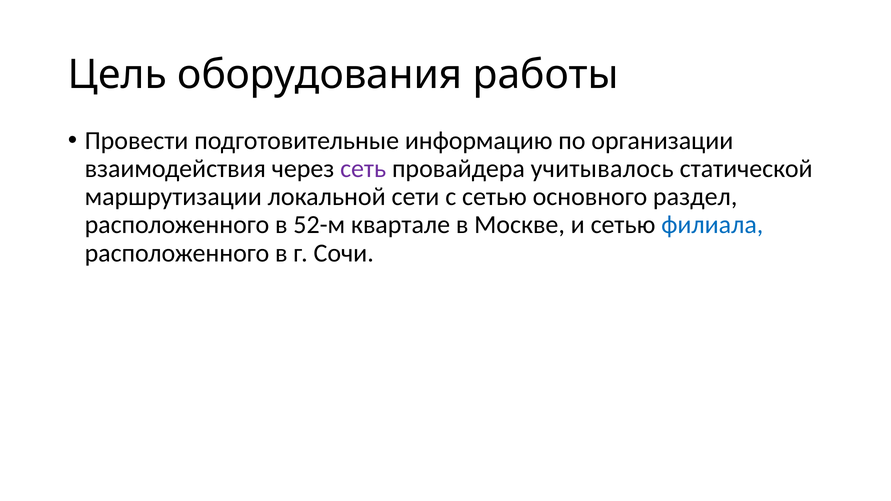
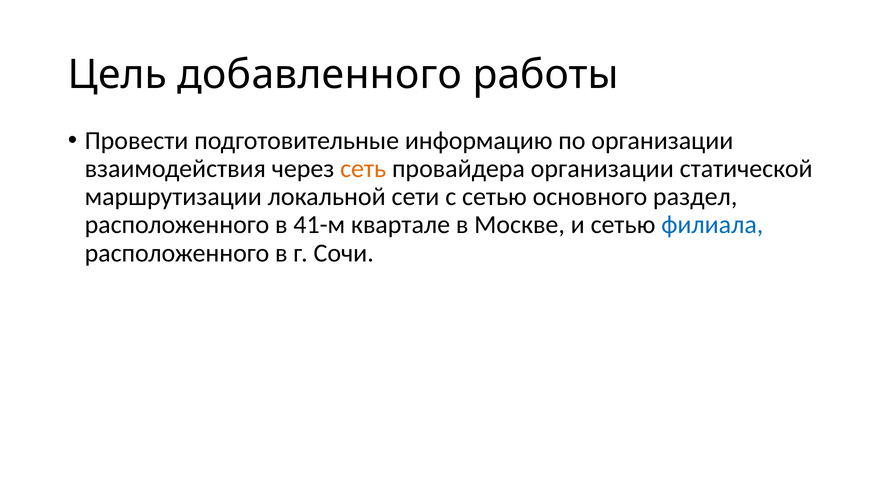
оборудования: оборудования -> добавленного
сеть colour: purple -> orange
провайдера учитывалось: учитывалось -> организации
52-м: 52-м -> 41-м
